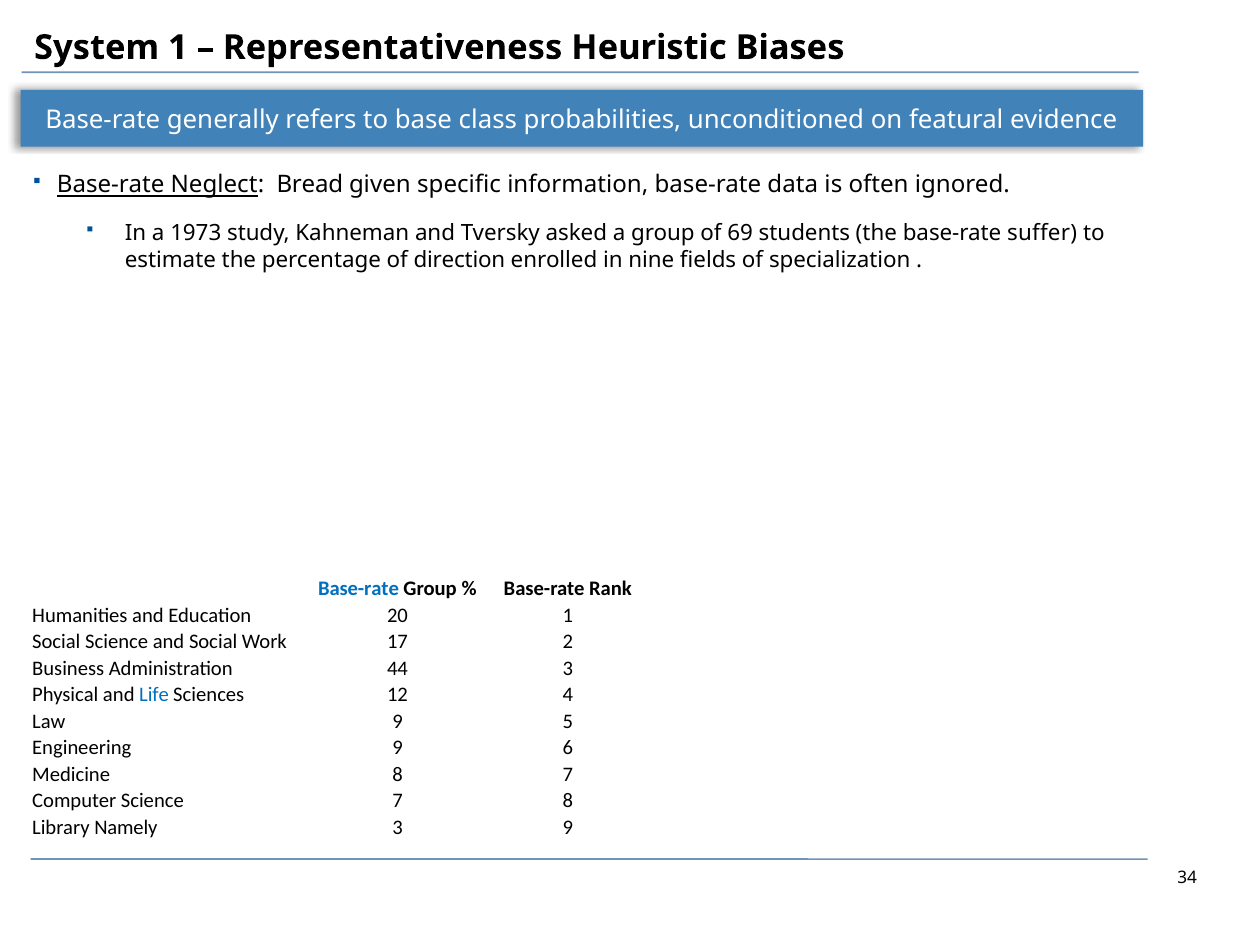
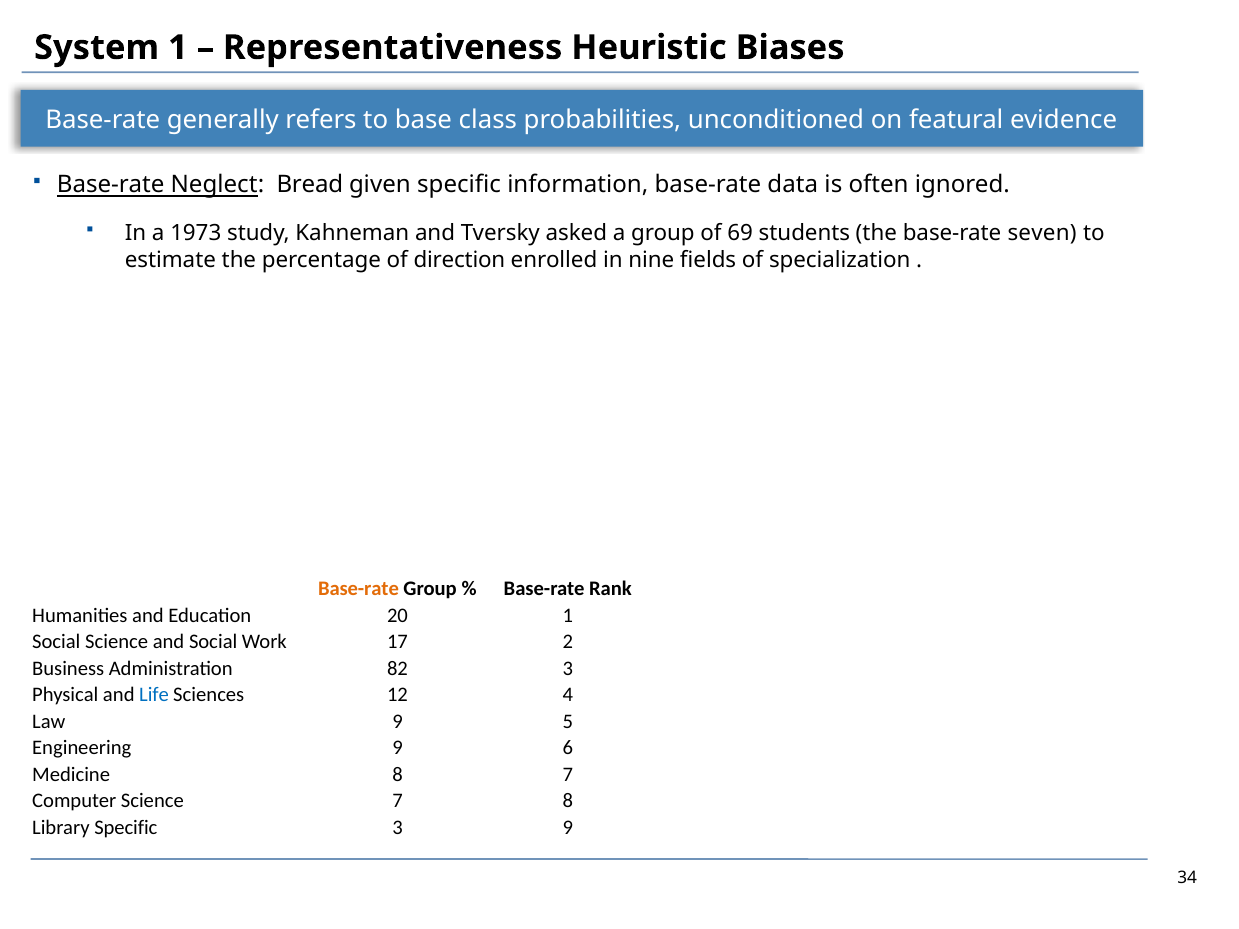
suffer: suffer -> seven
Base-rate at (358, 589) colour: blue -> orange
44: 44 -> 82
Library Namely: Namely -> Specific
